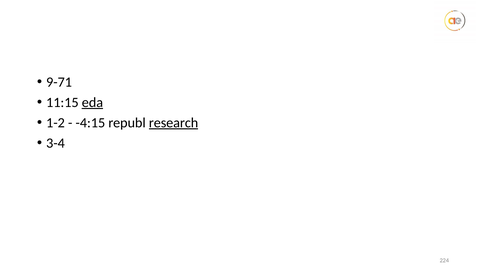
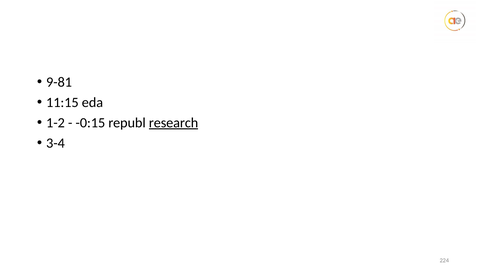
9-71: 9-71 -> 9-81
eda underline: present -> none
-4:15: -4:15 -> -0:15
